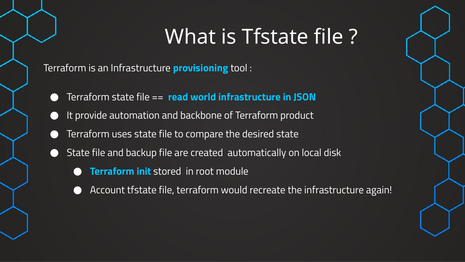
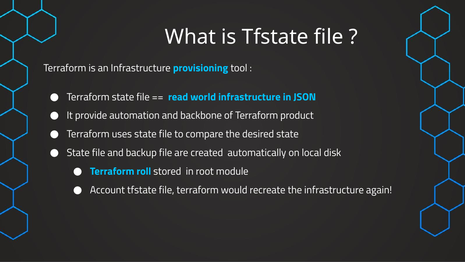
init: init -> roll
